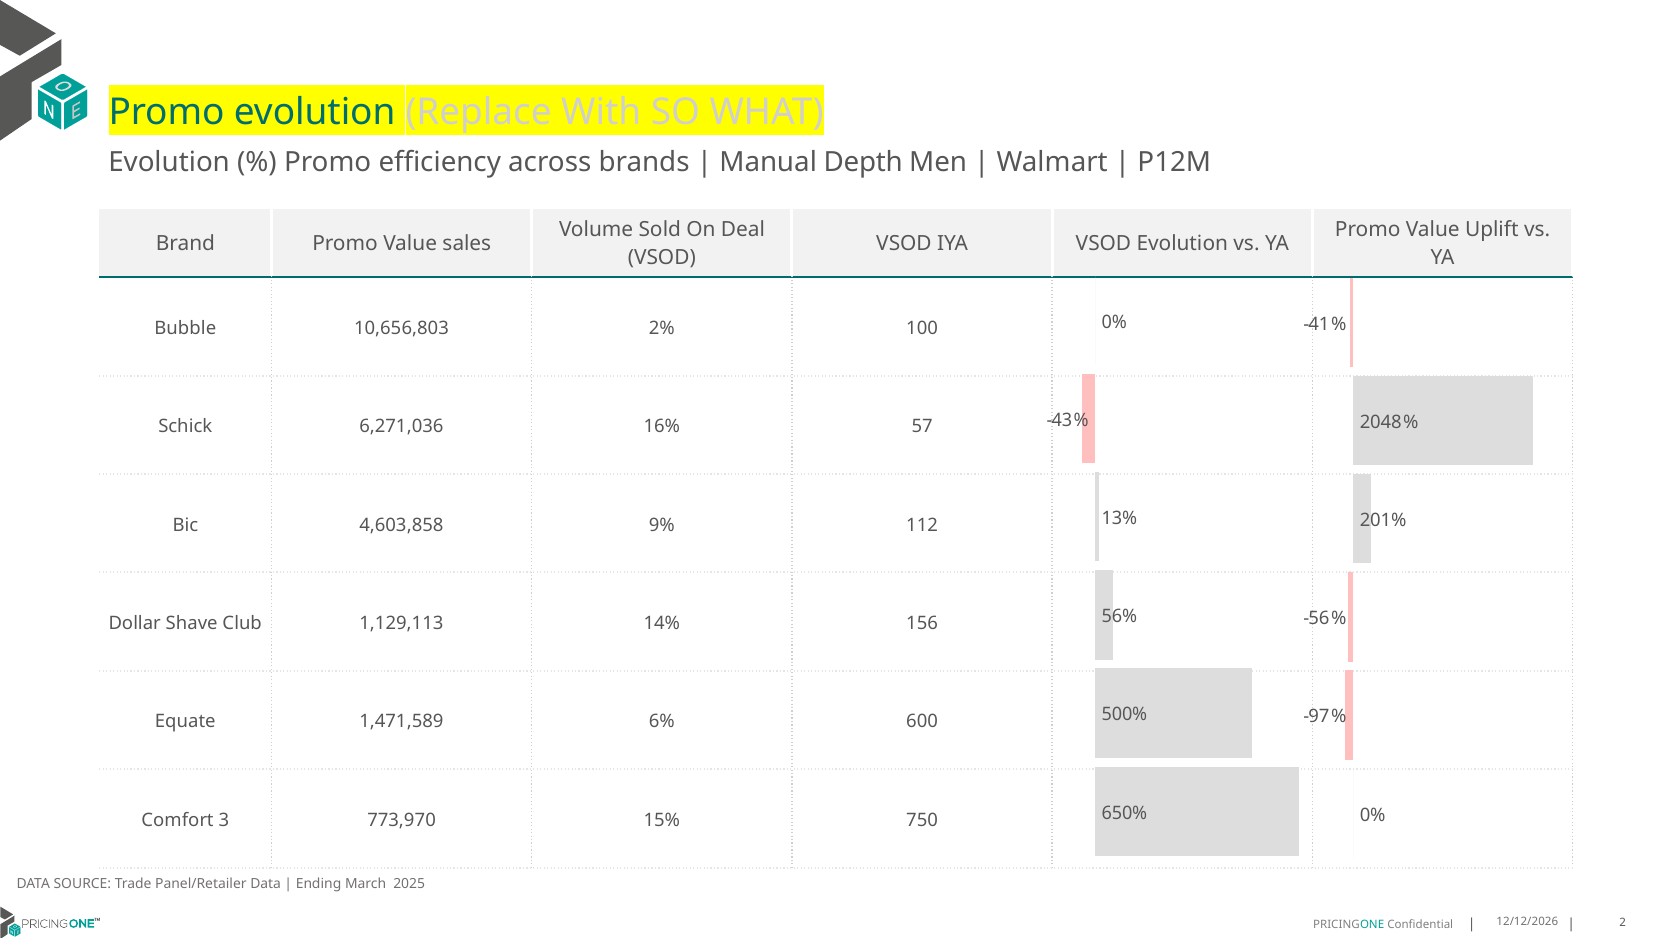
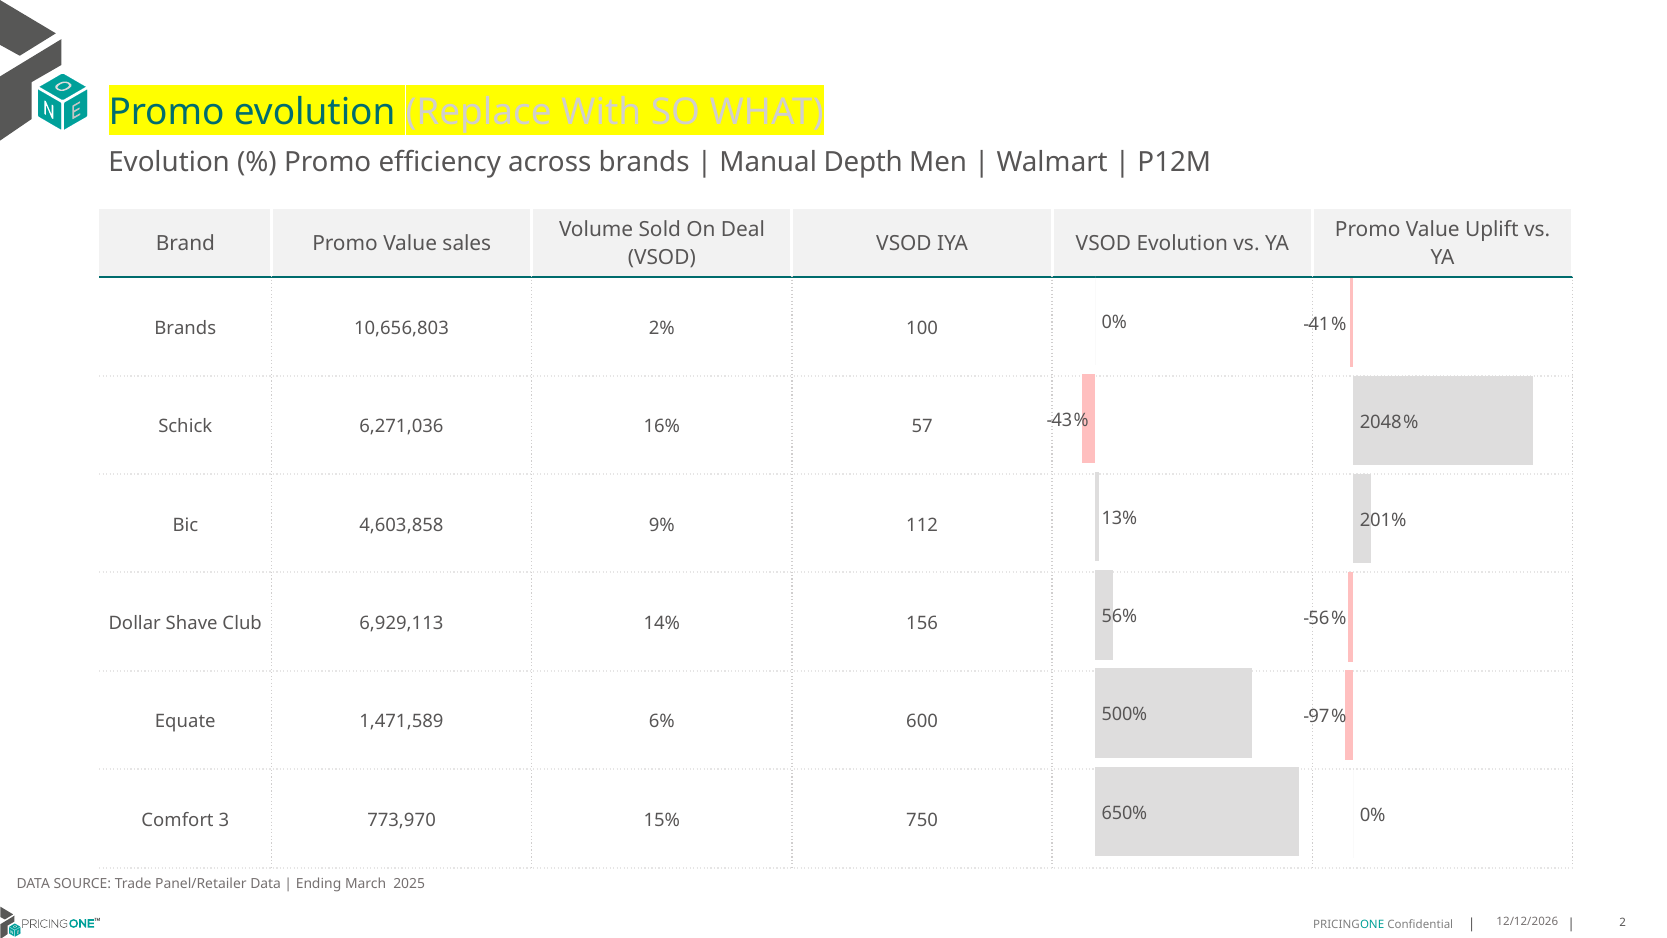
Bubble at (185, 328): Bubble -> Brands
1,129,113: 1,129,113 -> 6,929,113
